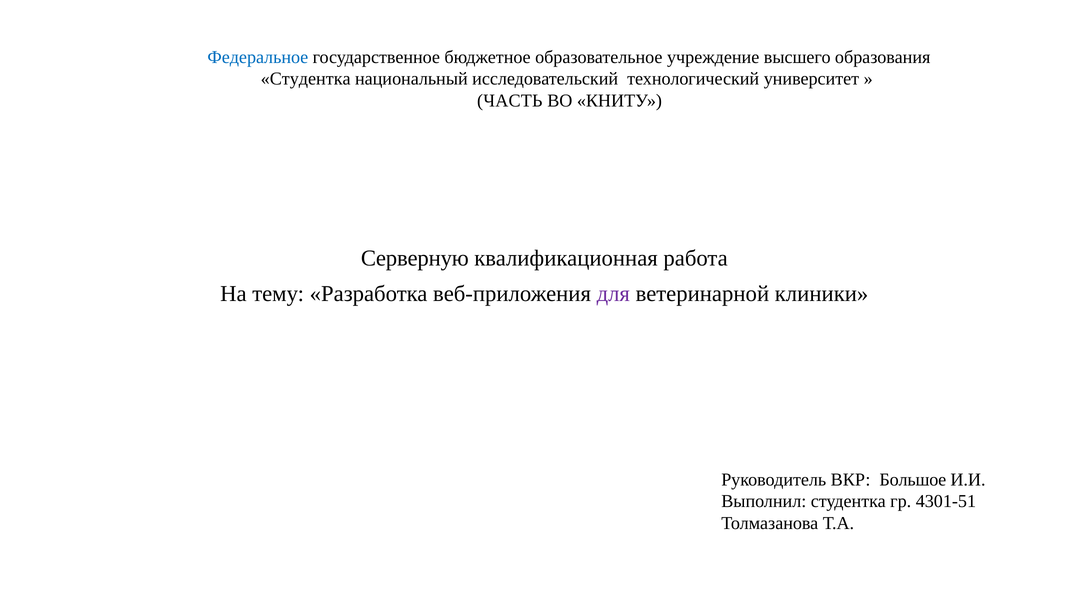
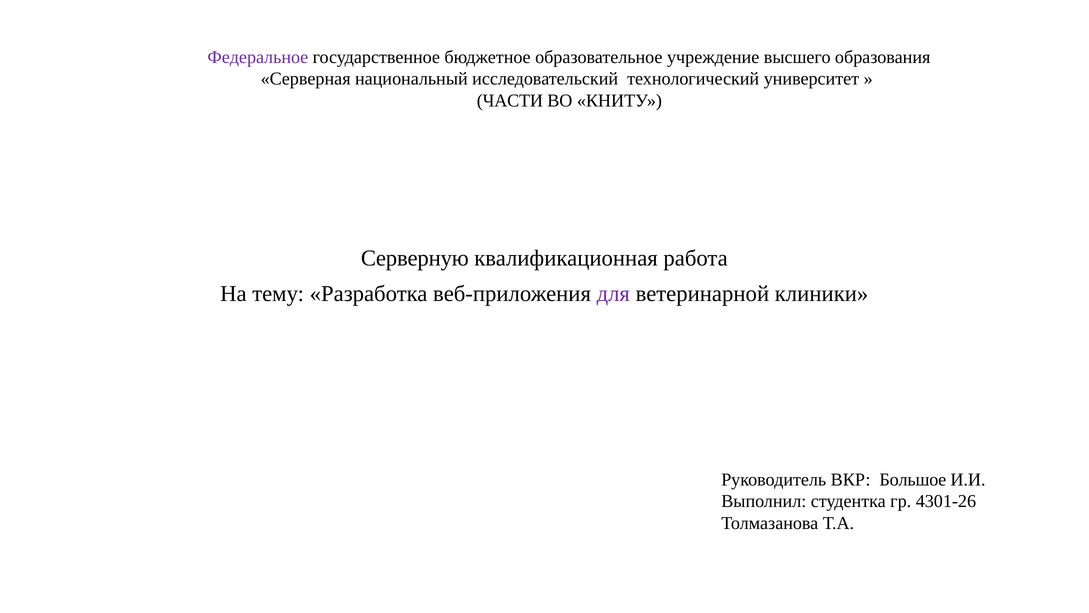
Федеральное colour: blue -> purple
Студентка at (306, 79): Студентка -> Серверная
ЧАСТЬ: ЧАСТЬ -> ЧАСТИ
4301-51: 4301-51 -> 4301-26
